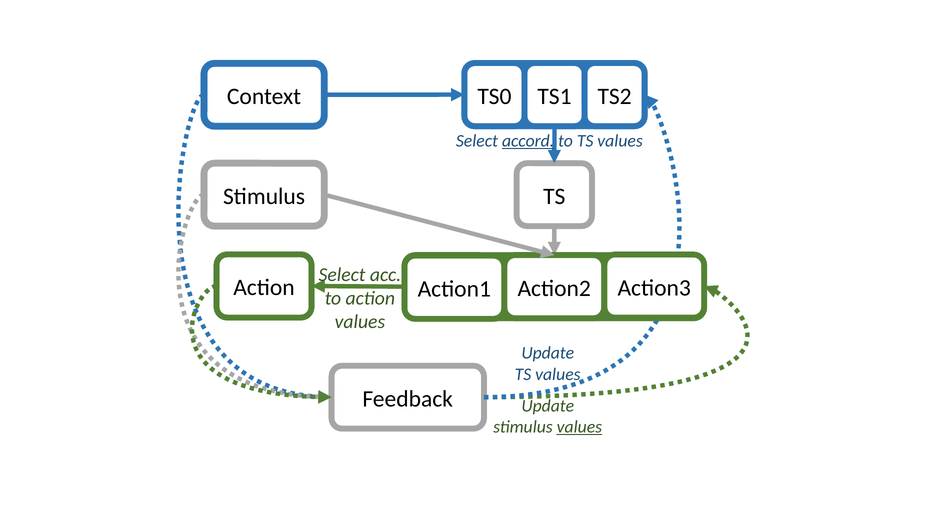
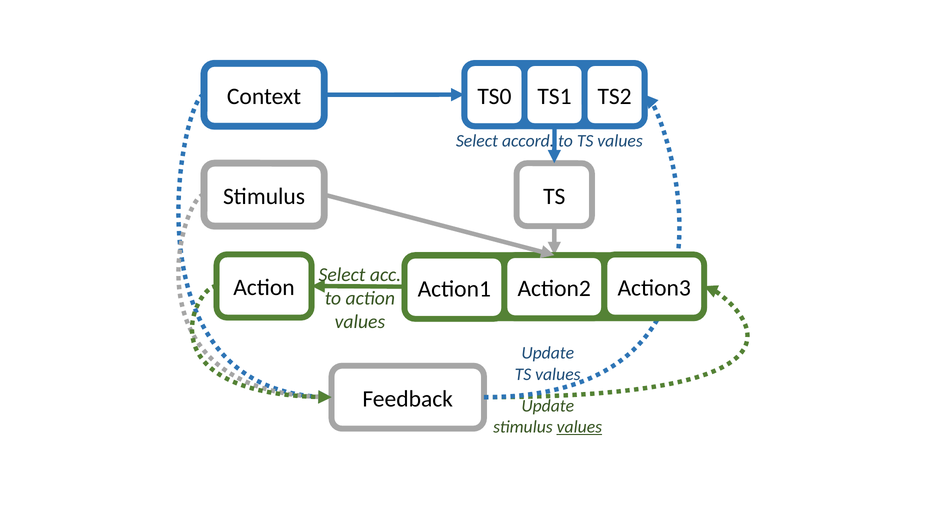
accord underline: present -> none
